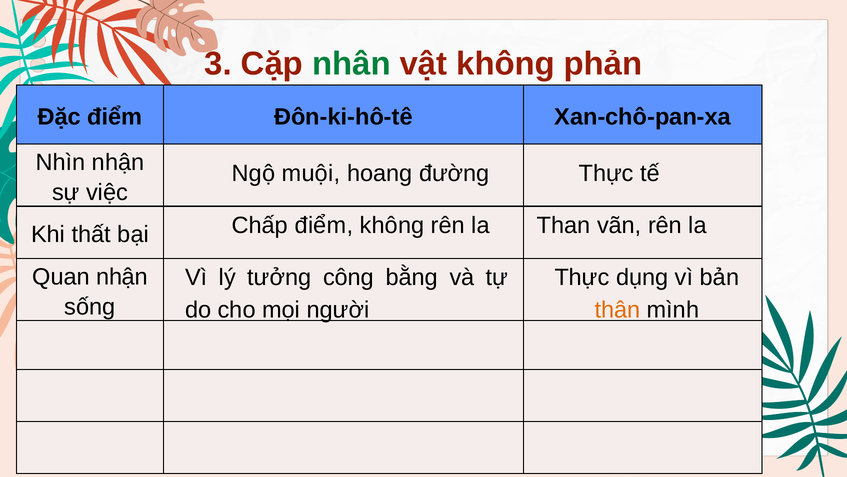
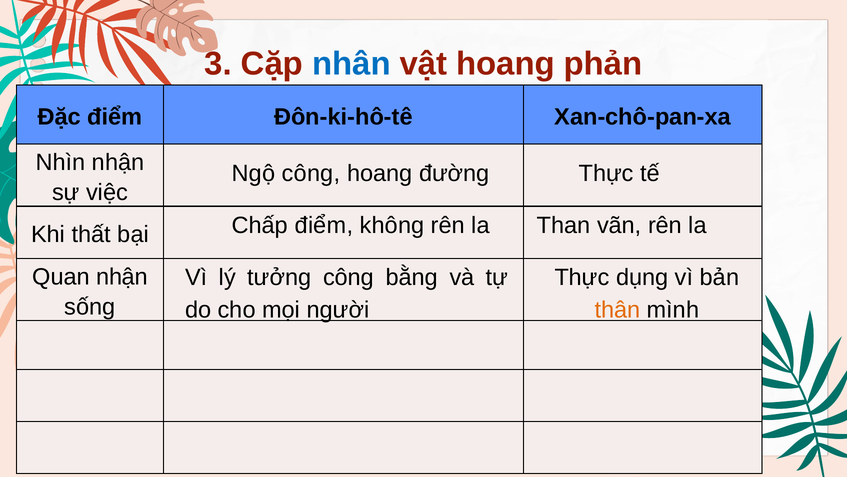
nhân colour: green -> blue
vật không: không -> hoang
Ngộ muội: muội -> công
